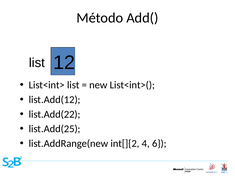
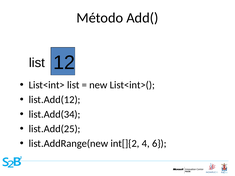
list.Add(22: list.Add(22 -> list.Add(34
